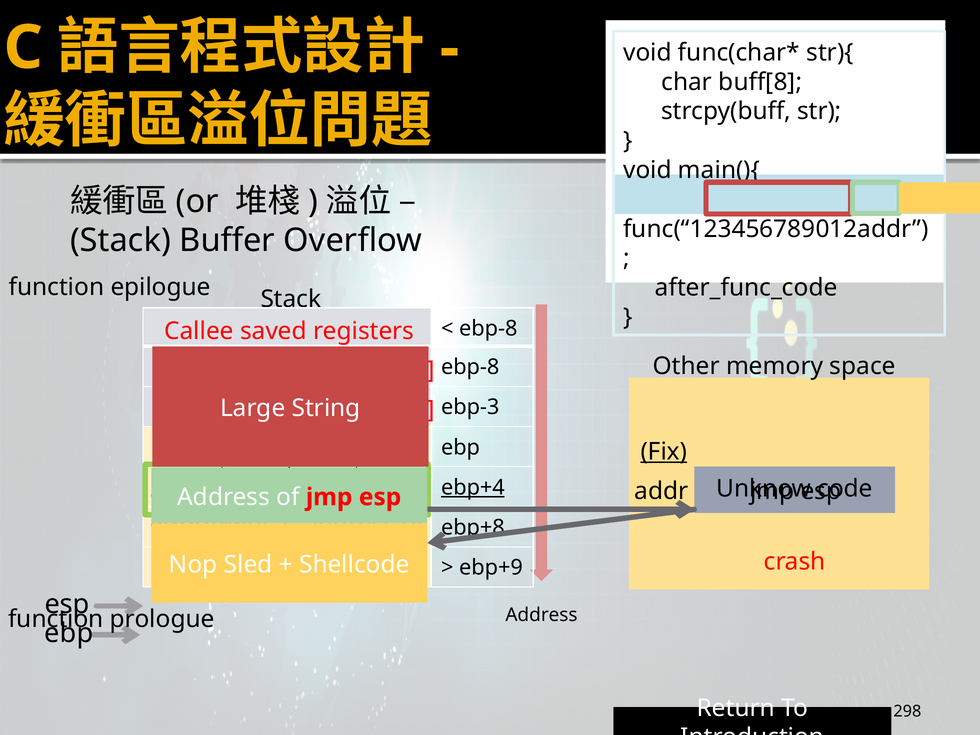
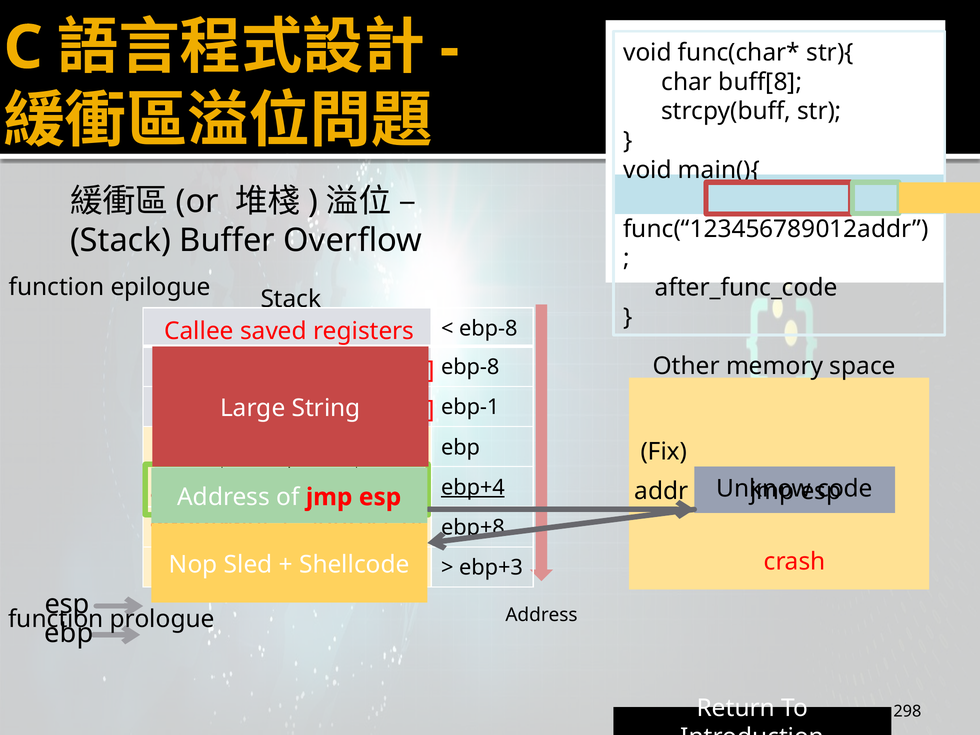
ebp-3: ebp-3 -> ebp-1
Fix underline: present -> none
ebp+9: ebp+9 -> ebp+3
